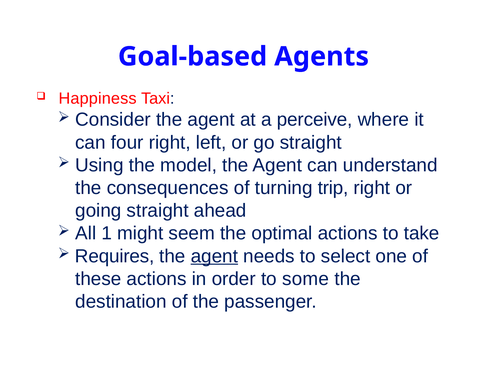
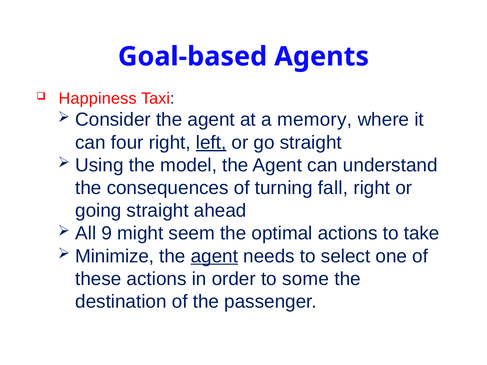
perceive: perceive -> memory
left underline: none -> present
trip: trip -> fall
1: 1 -> 9
Requires: Requires -> Minimize
